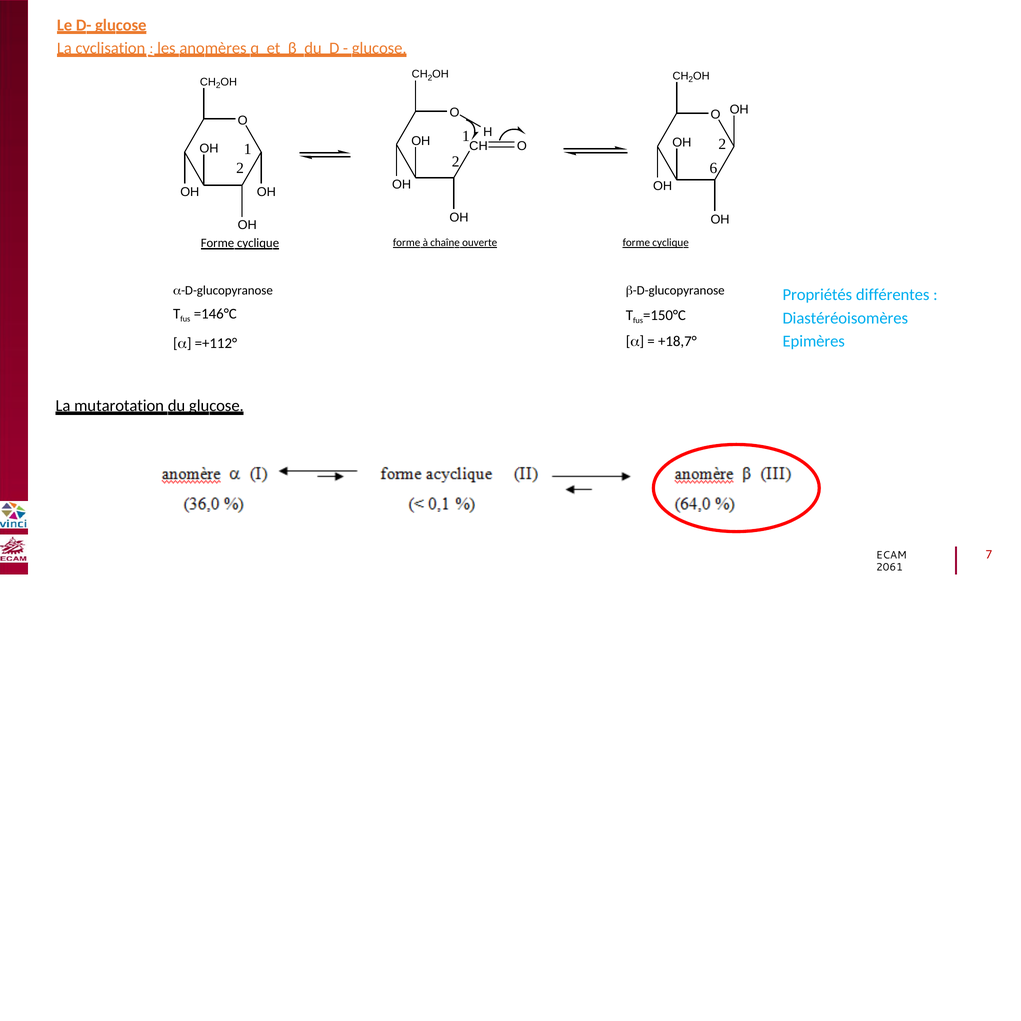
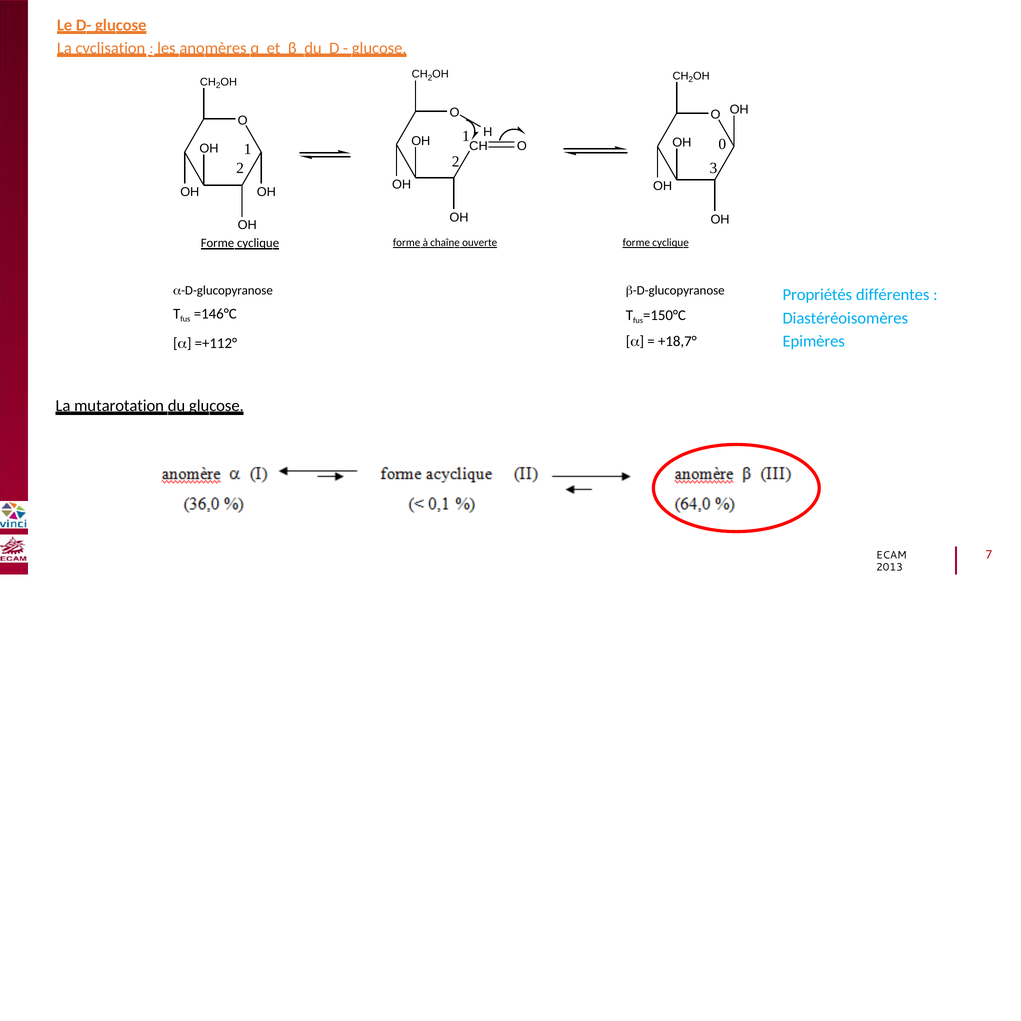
OH OH 2: 2 -> 0
6: 6 -> 3
2061: 2061 -> 2013
